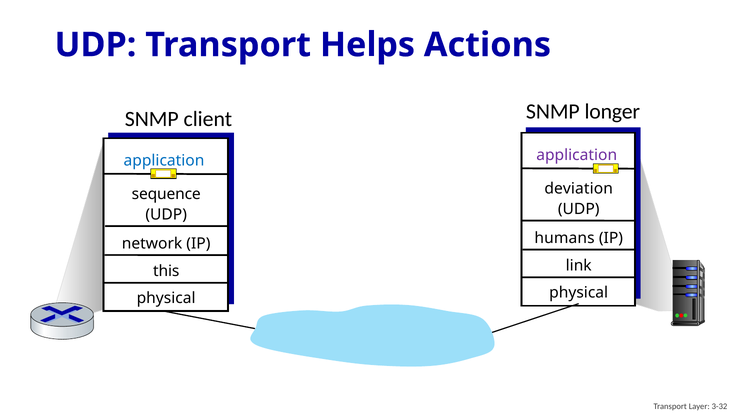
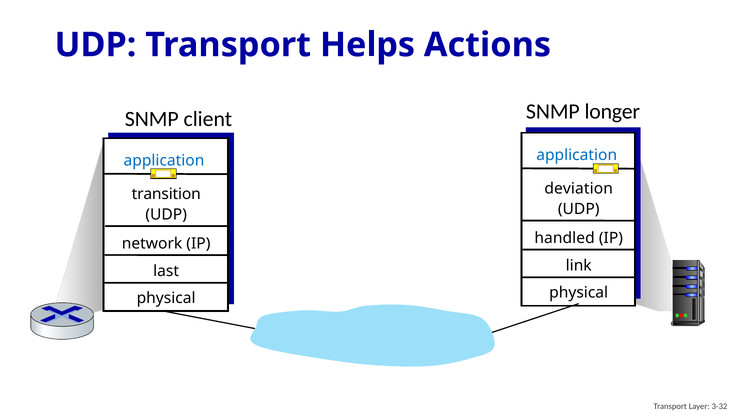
application at (577, 155) colour: purple -> blue
sequence: sequence -> transition
humans: humans -> handled
this: this -> last
